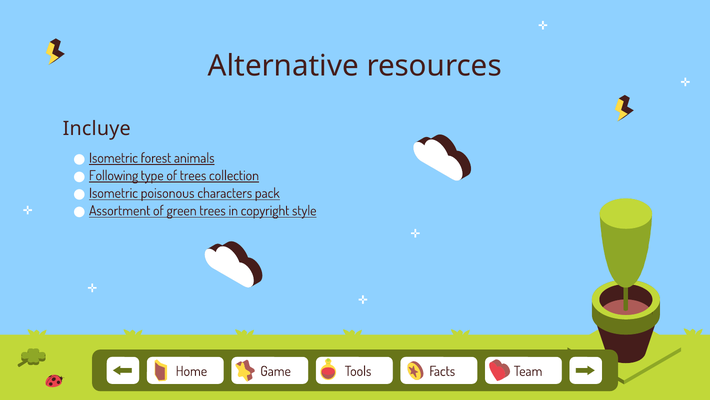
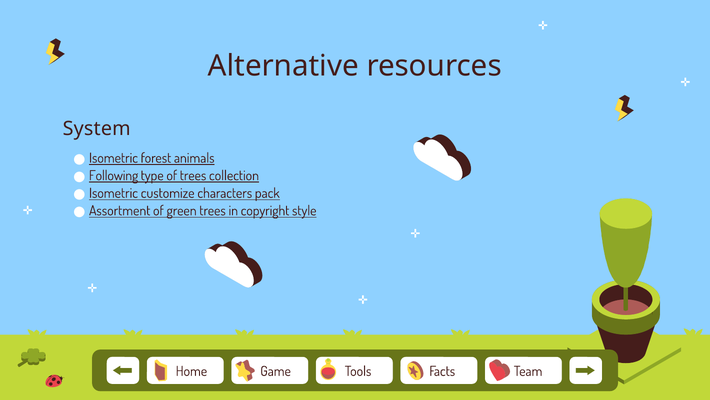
Incluye: Incluye -> System
poisonous: poisonous -> customize
